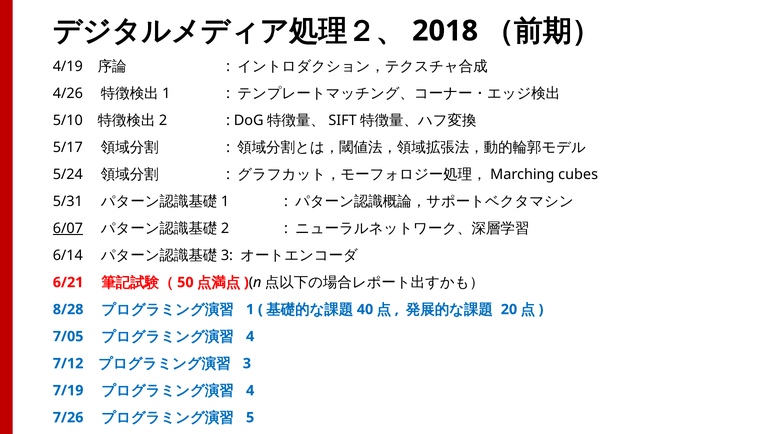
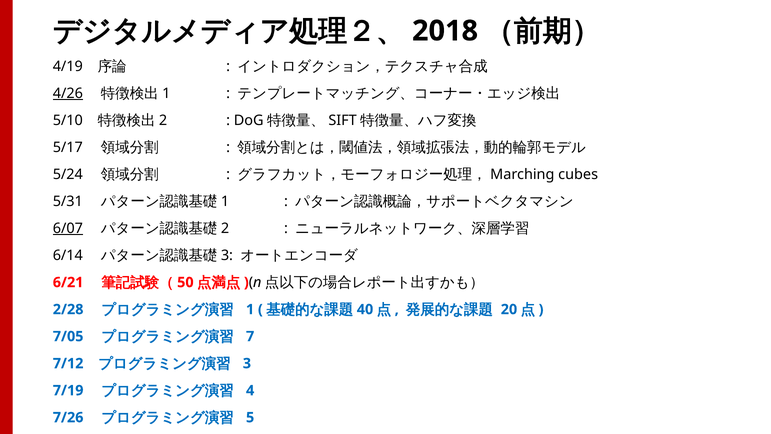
4/26 underline: none -> present
8/28: 8/28 -> 2/28
4 at (250, 336): 4 -> 7
